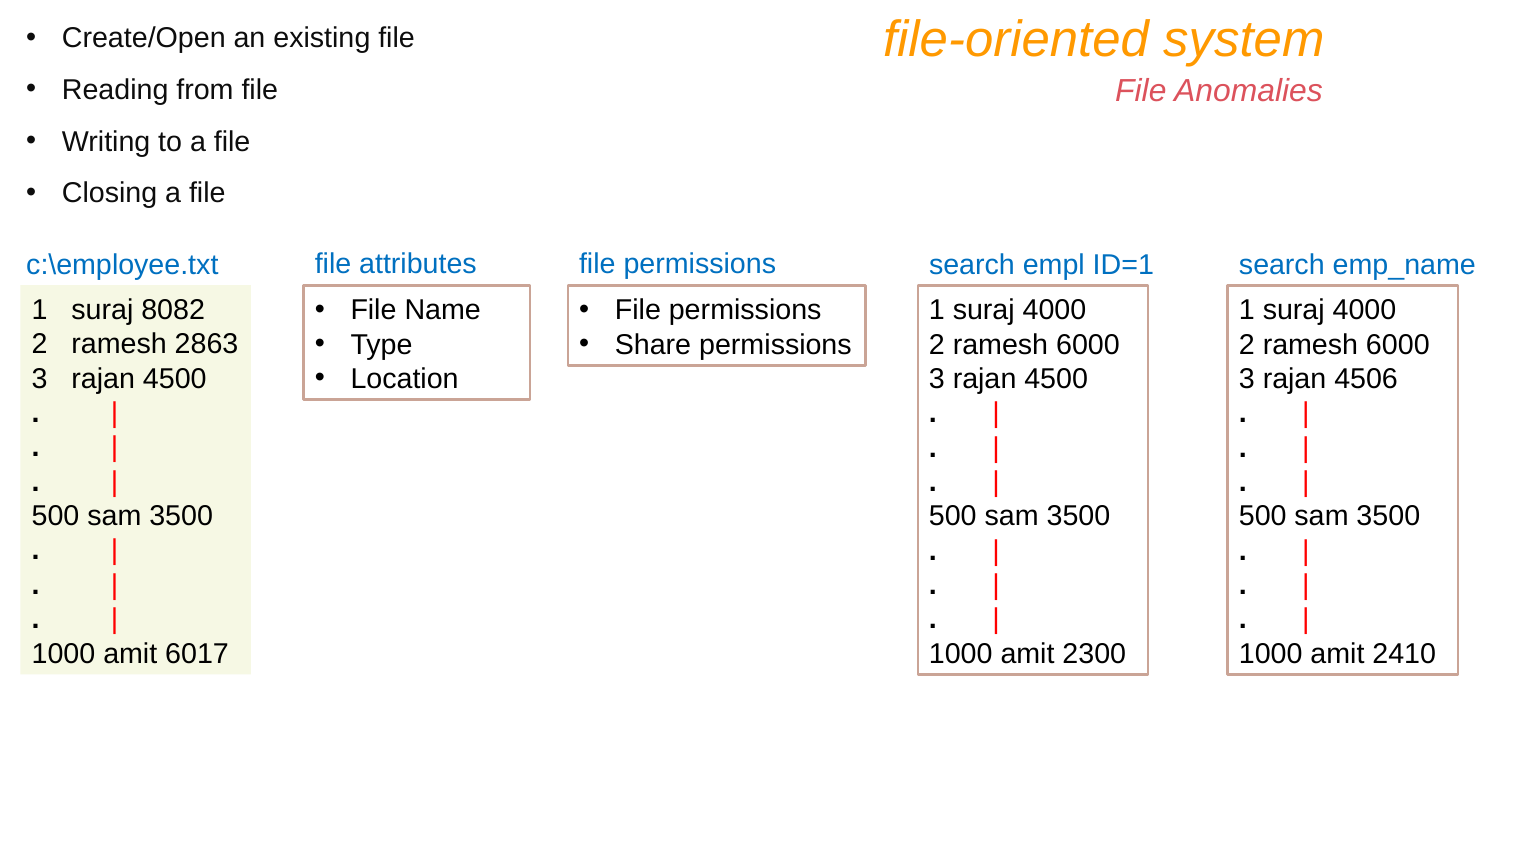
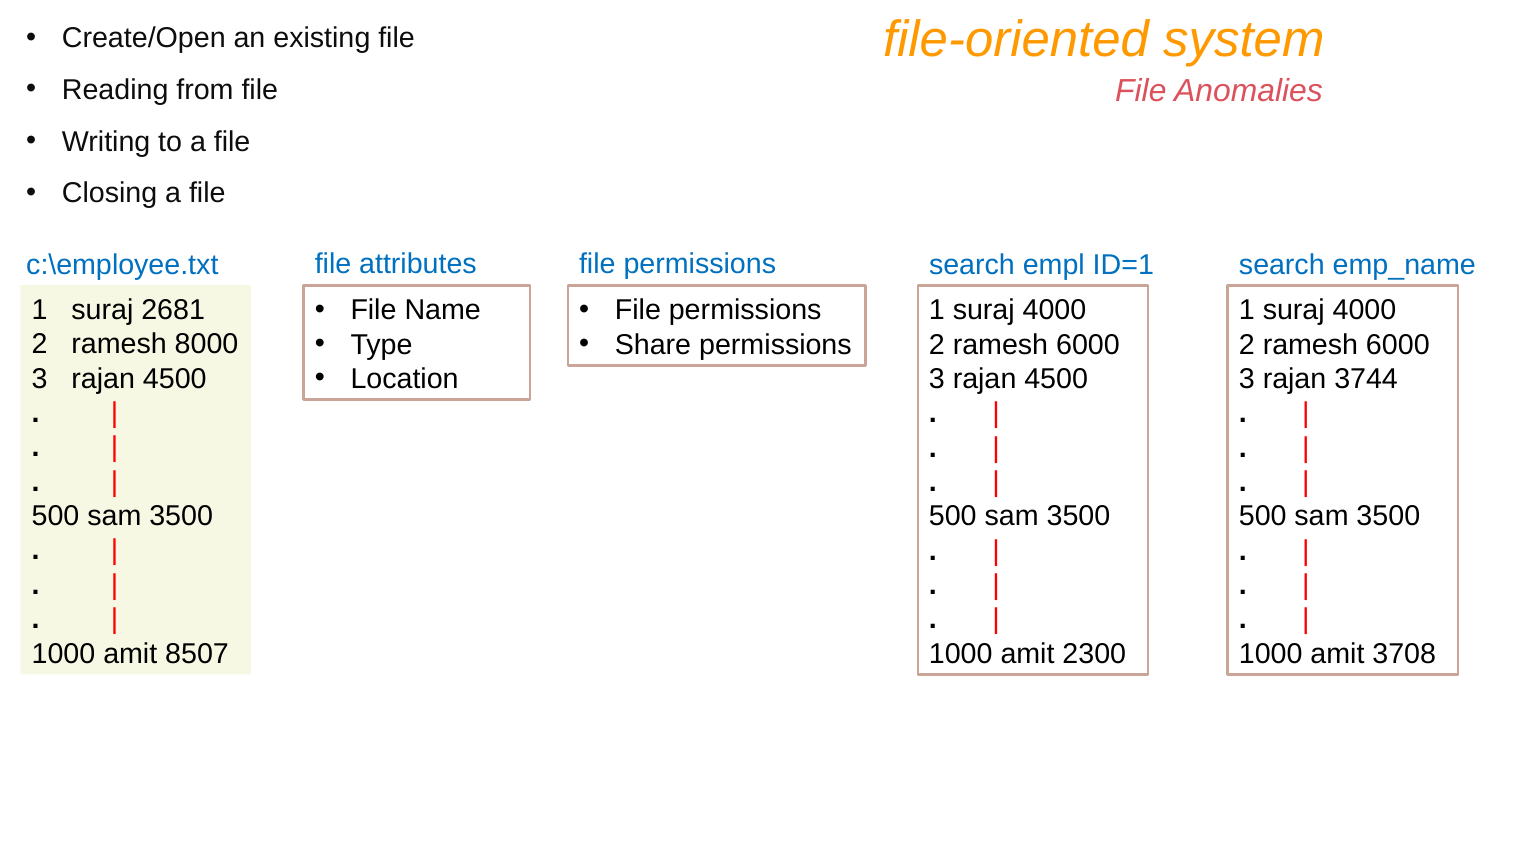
8082: 8082 -> 2681
2863: 2863 -> 8000
4506: 4506 -> 3744
6017: 6017 -> 8507
2410: 2410 -> 3708
